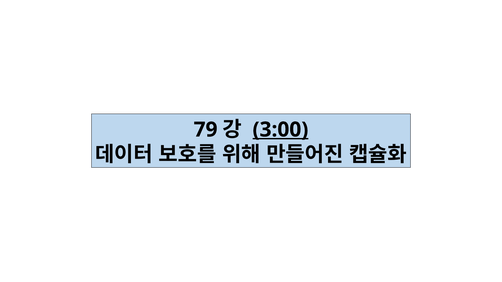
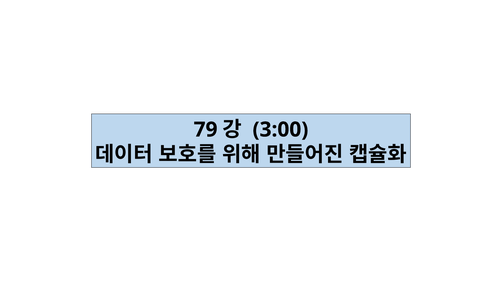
3:00 underline: present -> none
